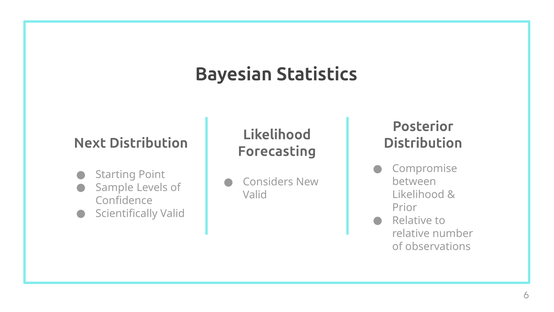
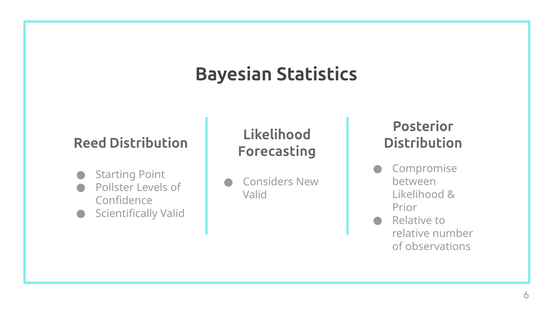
Next: Next -> Reed
Sample: Sample -> Pollster
